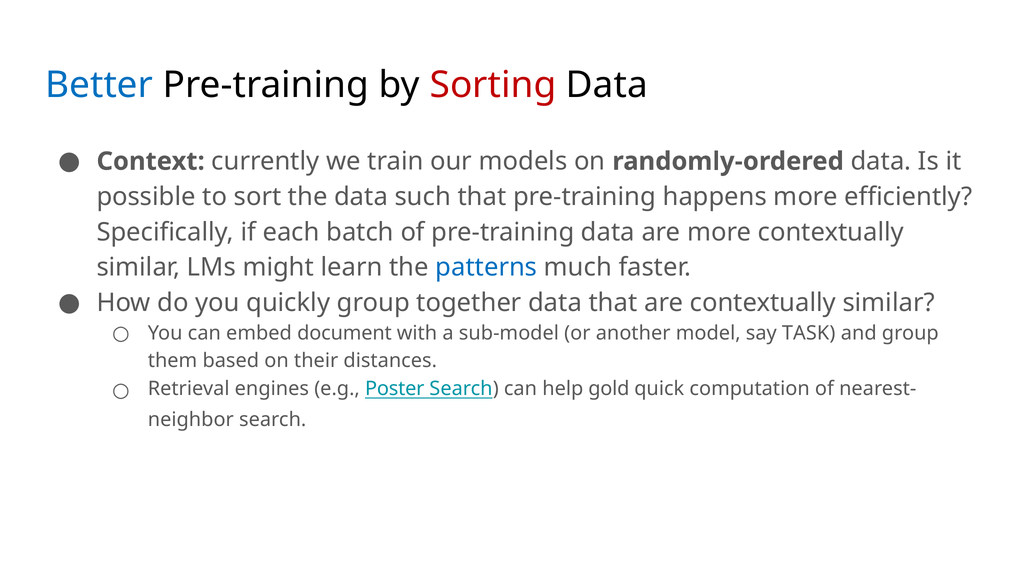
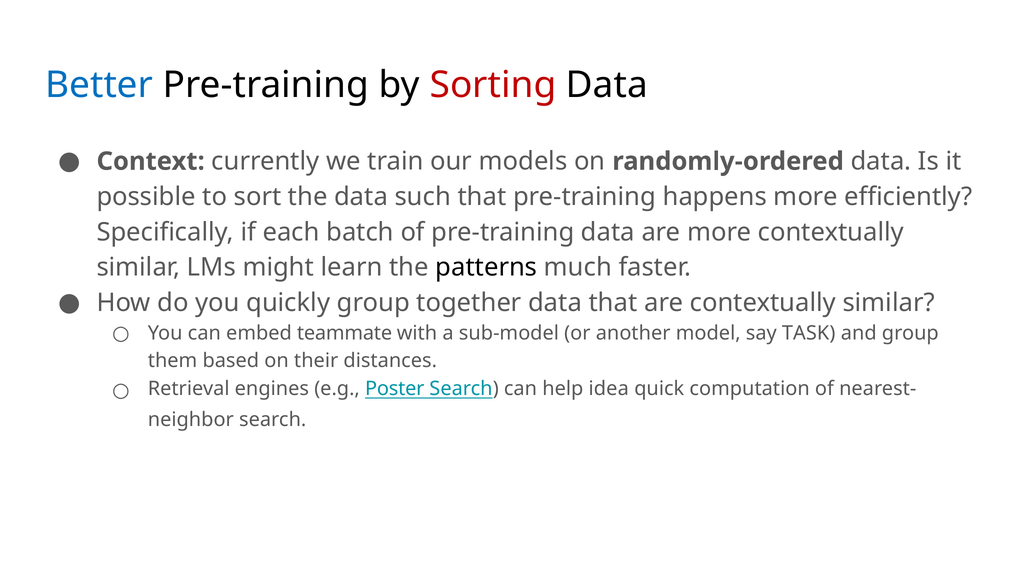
patterns colour: blue -> black
document: document -> teammate
gold: gold -> idea
